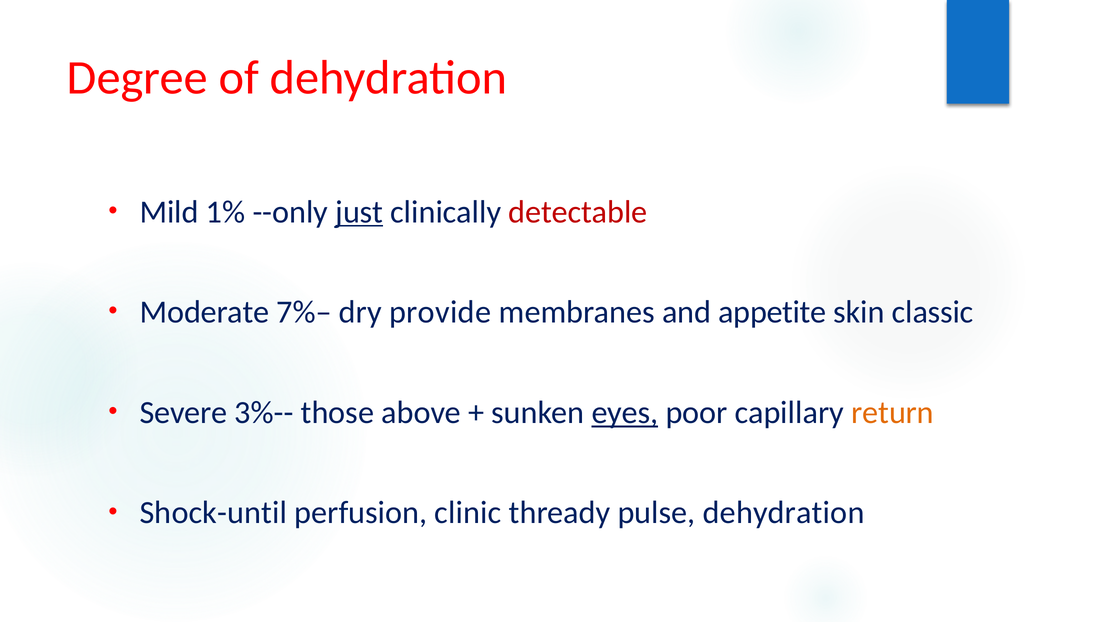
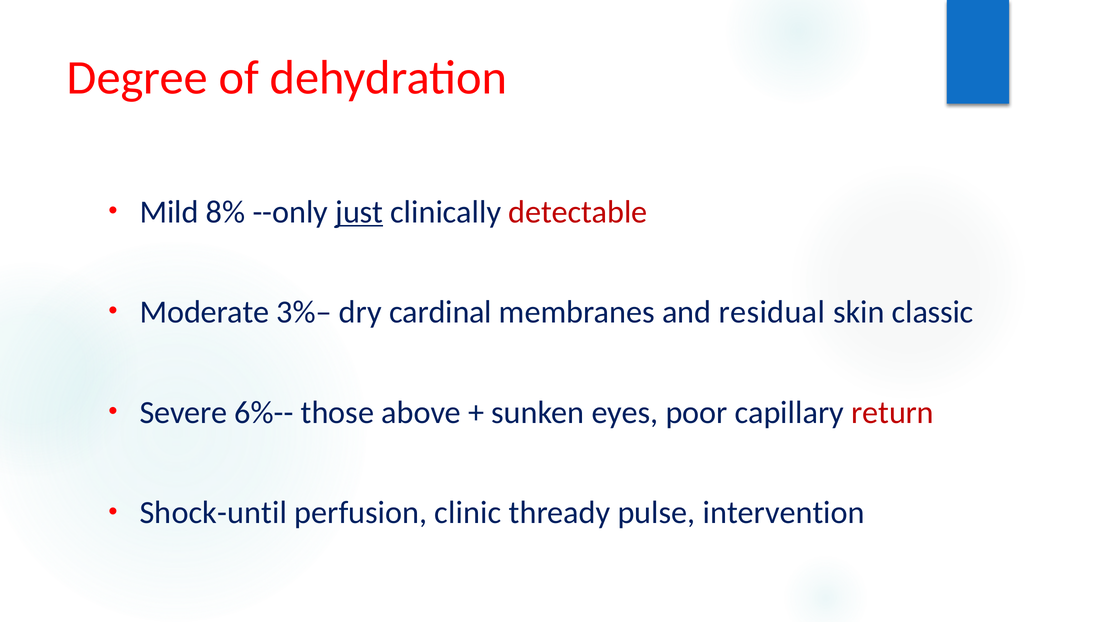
1%: 1% -> 8%
7%–: 7%– -> 3%–
provide: provide -> cardinal
appetite: appetite -> residual
3%--: 3%-- -> 6%--
eyes underline: present -> none
return colour: orange -> red
pulse dehydration: dehydration -> intervention
